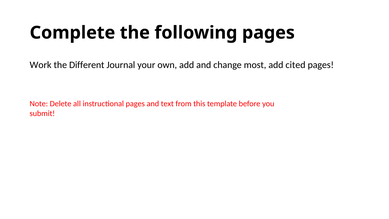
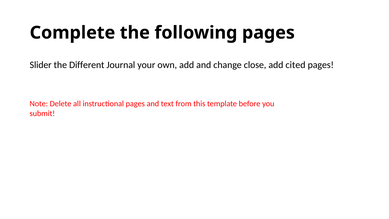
Work: Work -> Slider
most: most -> close
